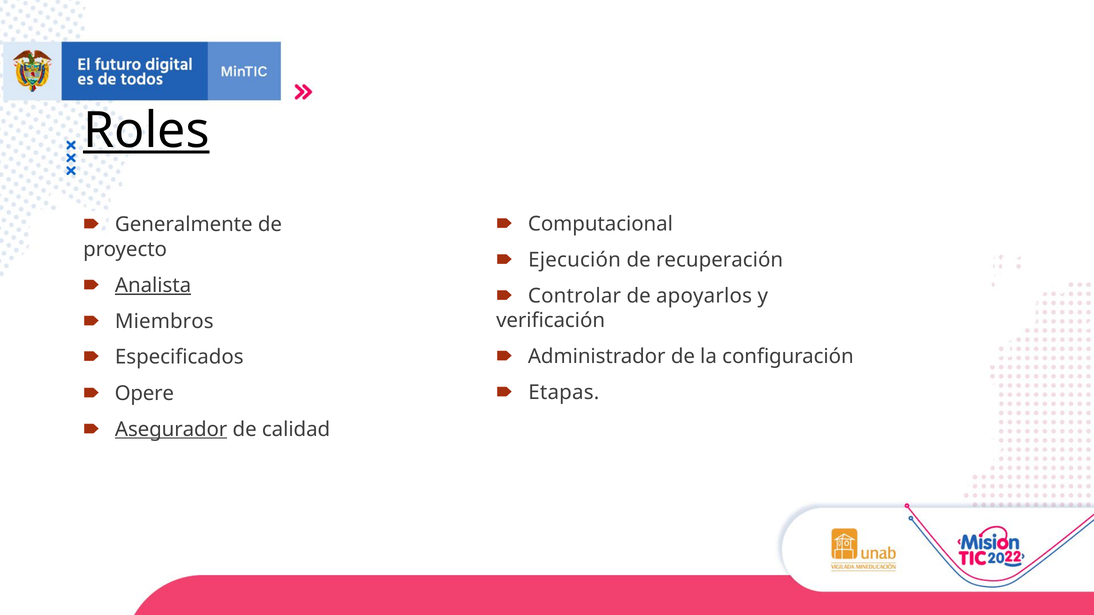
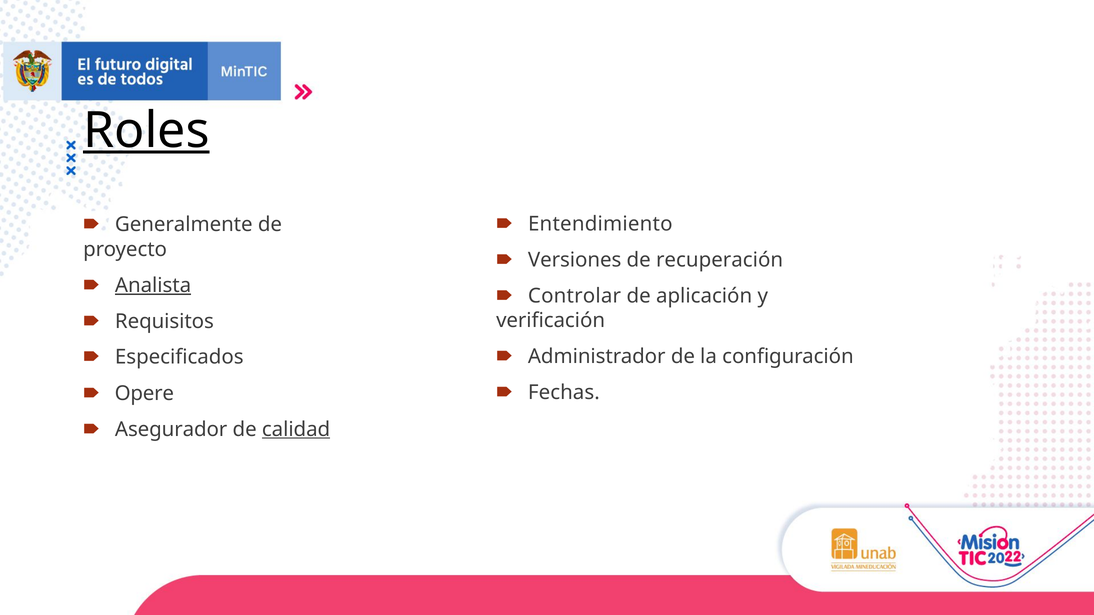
Computacional: Computacional -> Entendimiento
Ejecución: Ejecución -> Versiones
apoyarlos: apoyarlos -> aplicación
Miembros: Miembros -> Requisitos
Etapas: Etapas -> Fechas
Asegurador underline: present -> none
calidad underline: none -> present
